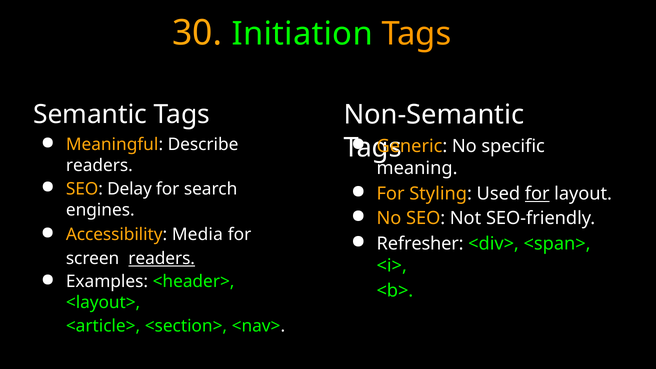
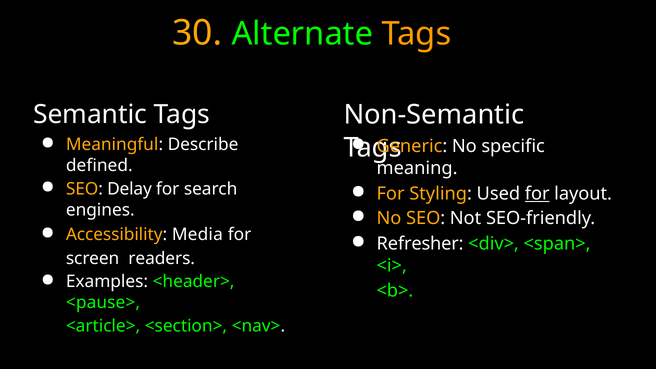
Initiation: Initiation -> Alternate
readers at (99, 165): readers -> defined
readers at (162, 259) underline: present -> none
<layout>: <layout> -> <pause>
